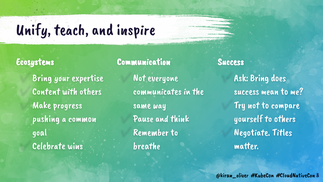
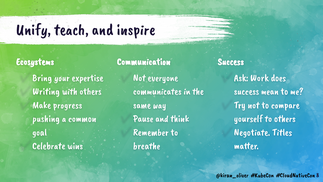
Ask Bring: Bring -> Work
Content: Content -> Writing
